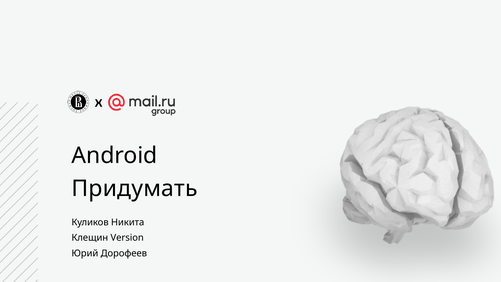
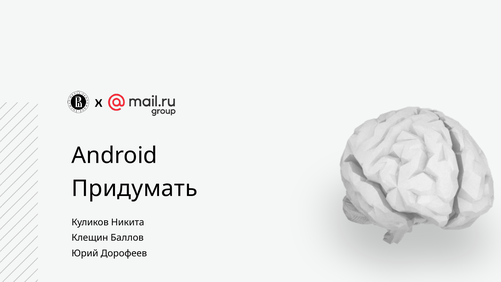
Version: Version -> Баллов
